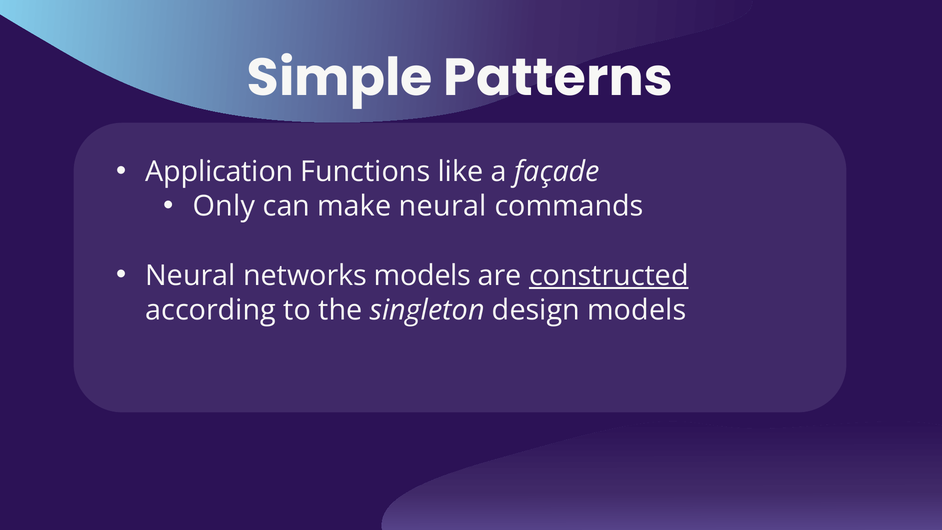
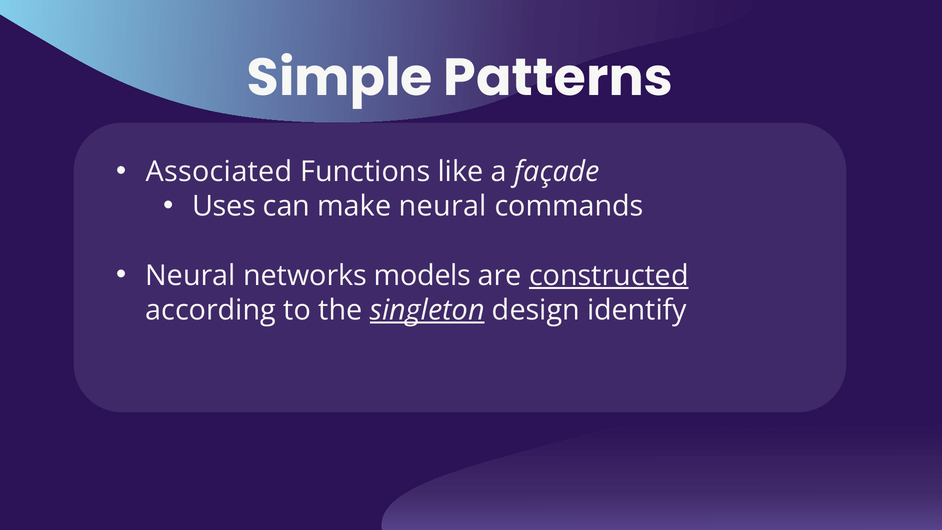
Application: Application -> Associated
Only: Only -> Uses
singleton underline: none -> present
design models: models -> identify
